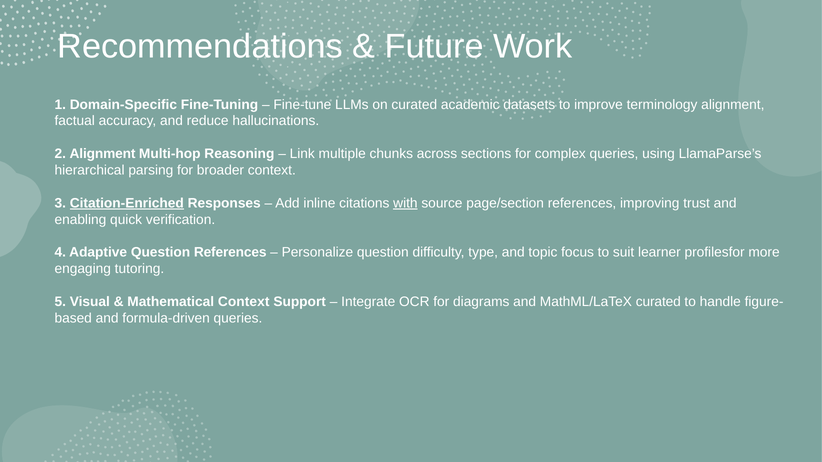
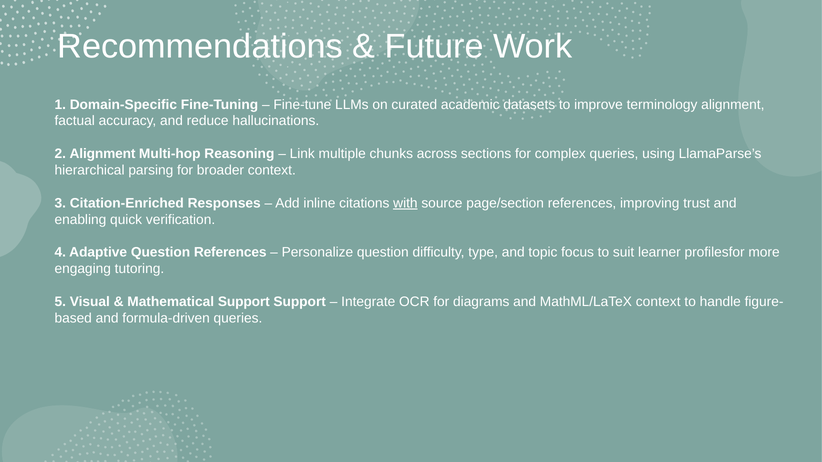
Citation-Enriched underline: present -> none
Mathematical Context: Context -> Support
MathML/LaTeX curated: curated -> context
